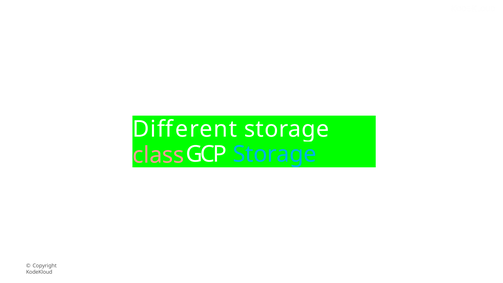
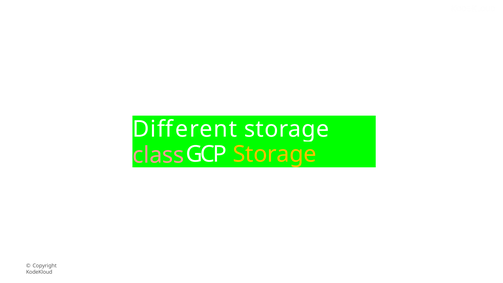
Storage at (275, 154) colour: light blue -> yellow
